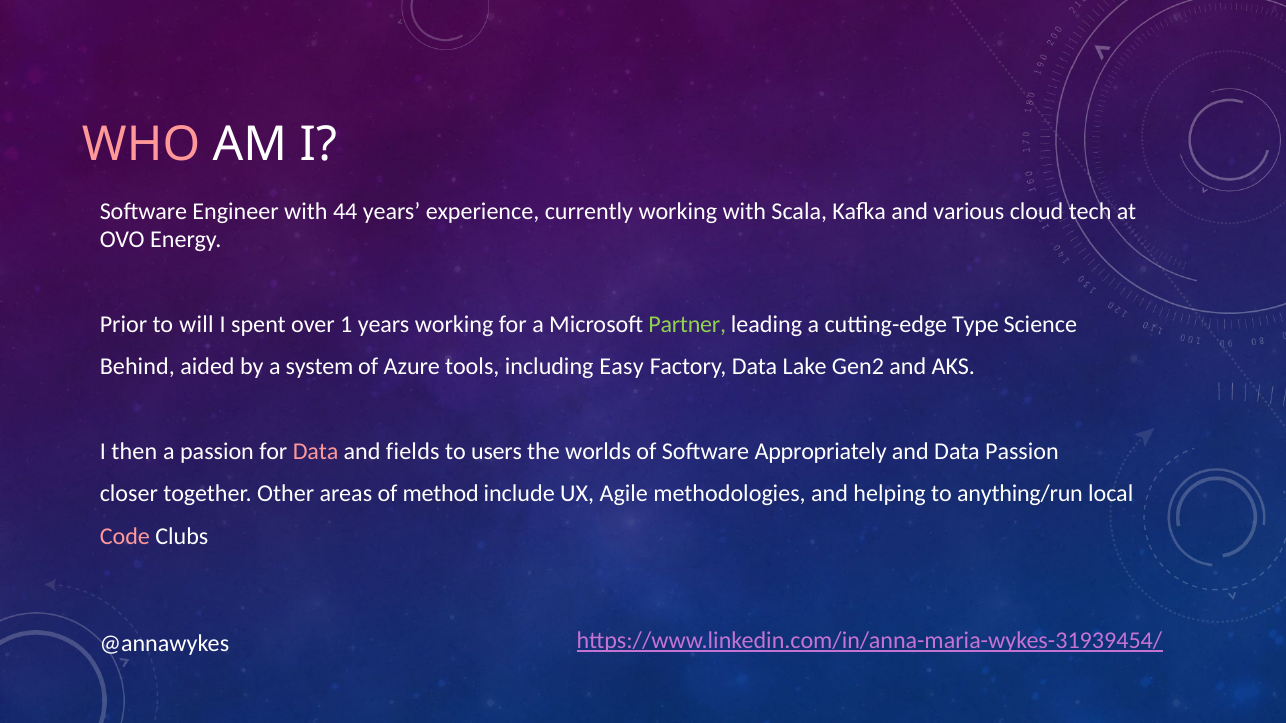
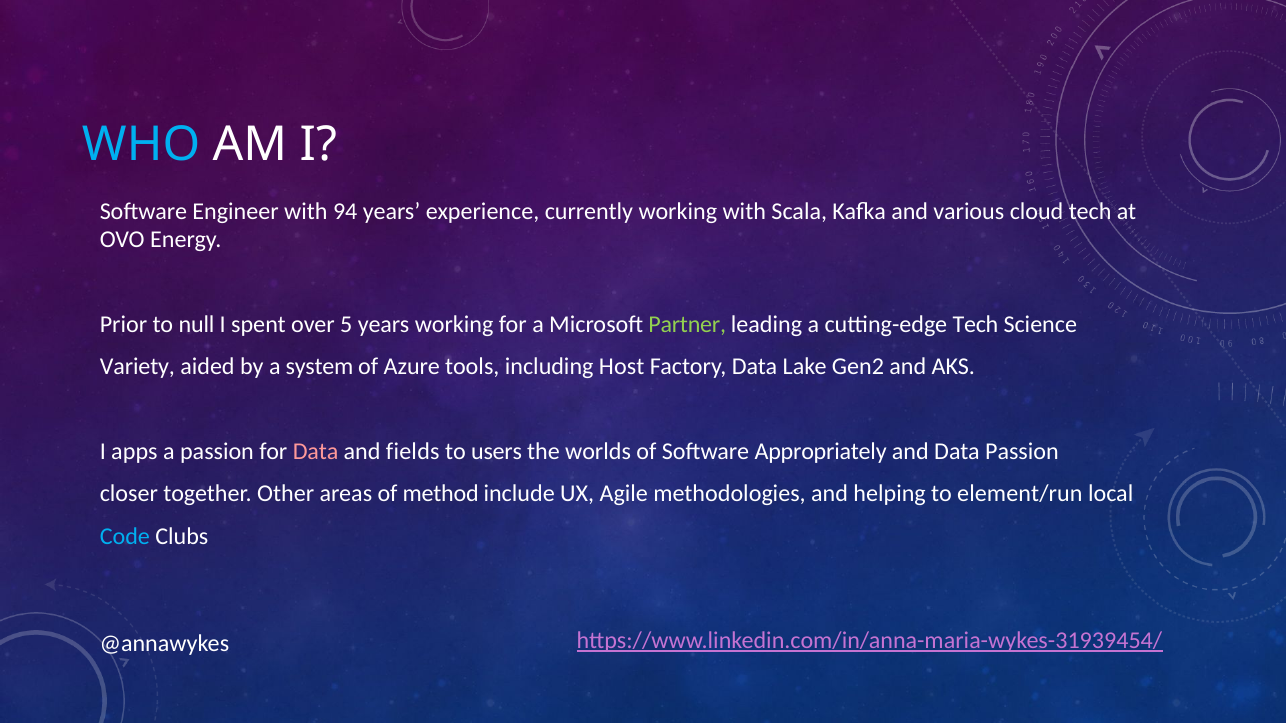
WHO colour: pink -> light blue
44: 44 -> 94
will: will -> null
1: 1 -> 5
cutting-edge Type: Type -> Tech
Behind: Behind -> Variety
Easy: Easy -> Host
then: then -> apps
anything/run: anything/run -> element/run
Code colour: pink -> light blue
